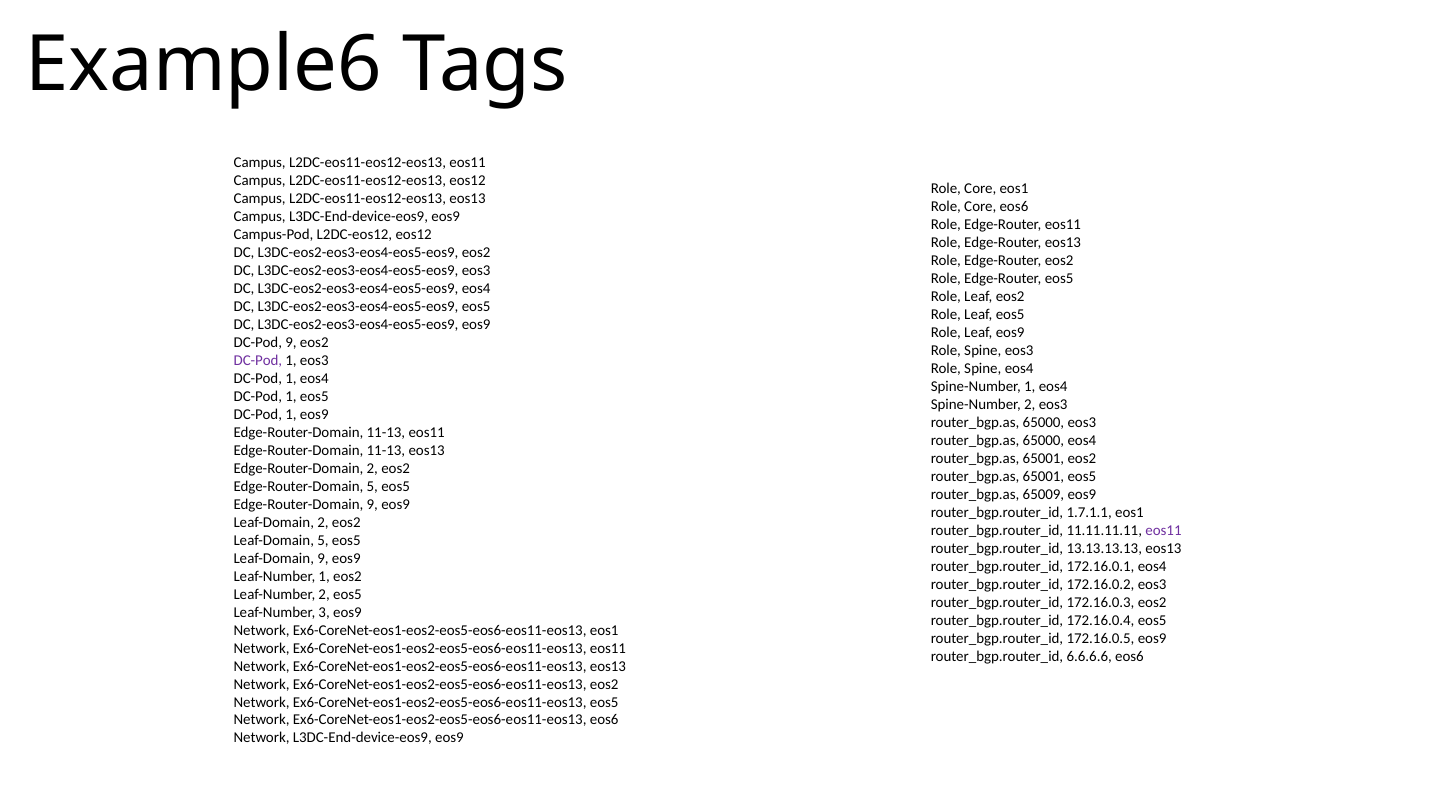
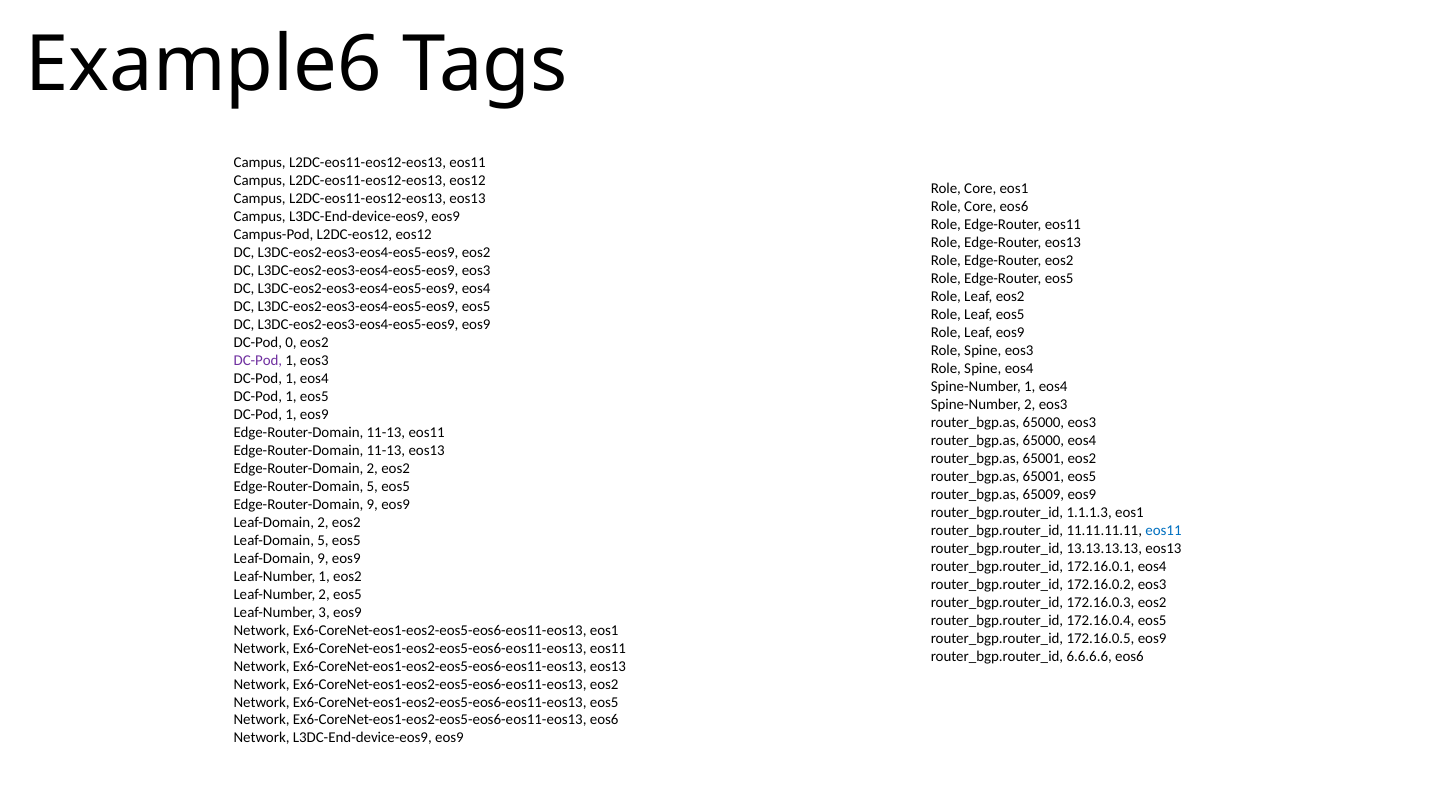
DC-Pod 9: 9 -> 0
1.7.1.1: 1.7.1.1 -> 1.1.1.3
eos11 at (1164, 531) colour: purple -> blue
